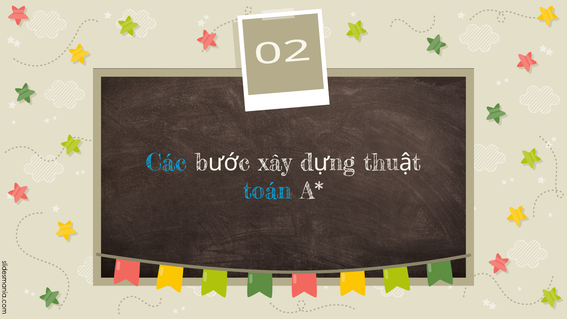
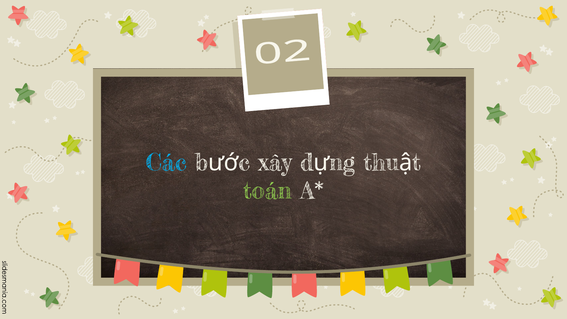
toán colour: light blue -> light green
